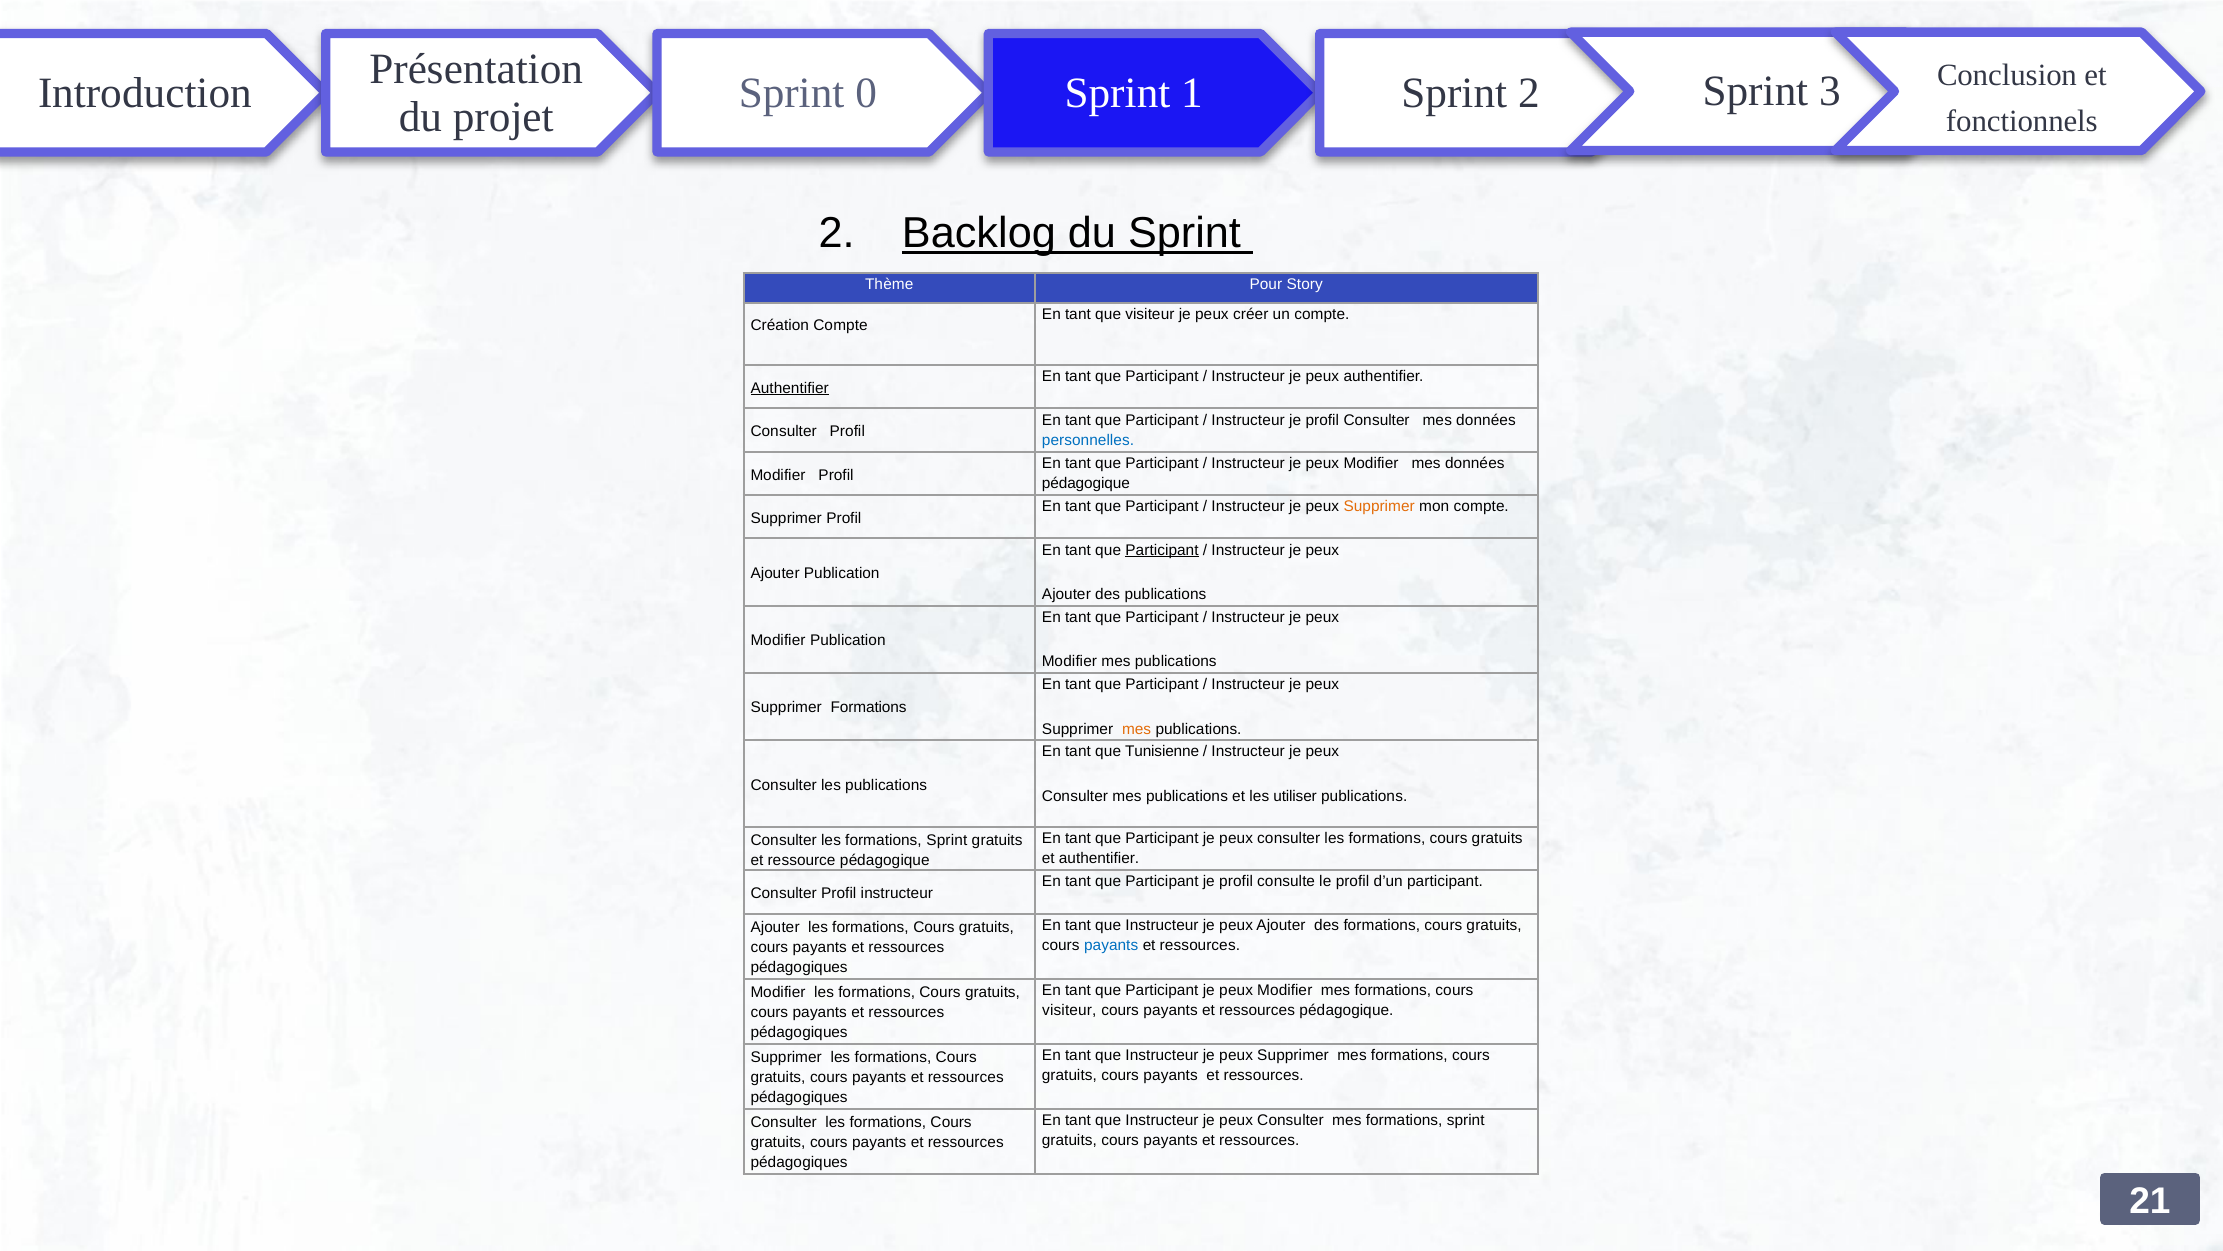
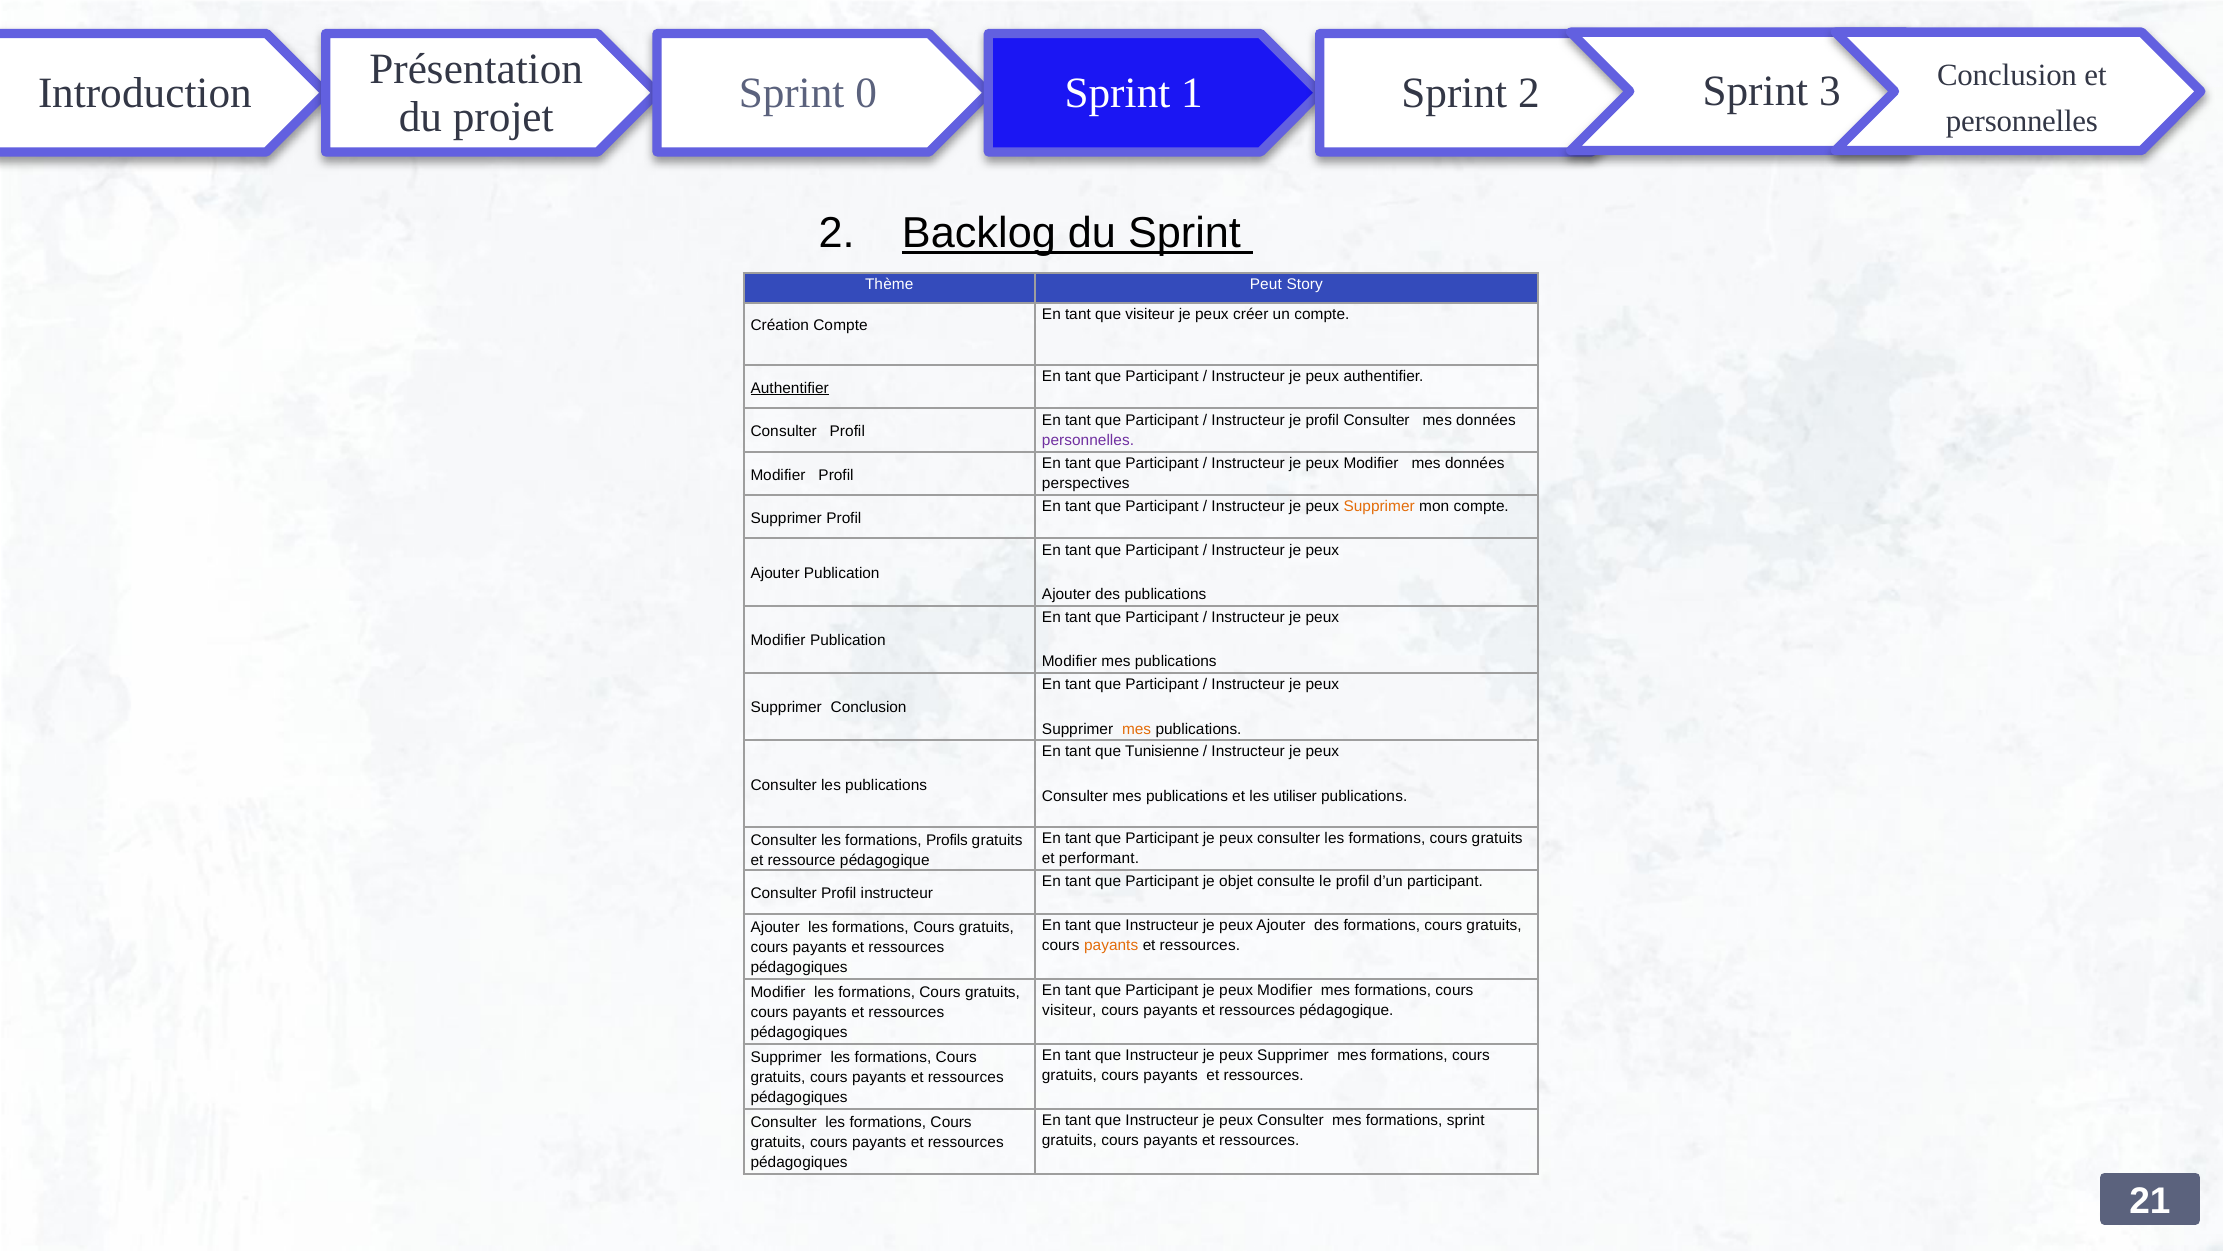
fonctionnels at (2022, 121): fonctionnels -> personnelles
Pour: Pour -> Peut
personnelles at (1088, 440) colour: blue -> purple
pédagogique at (1086, 483): pédagogique -> perspectives
Participant at (1162, 550) underline: present -> none
Supprimer Formations: Formations -> Conclusion
les formations Sprint: Sprint -> Profils
et authentifier: authentifier -> performant
Participant je profil: profil -> objet
payants at (1111, 945) colour: blue -> orange
